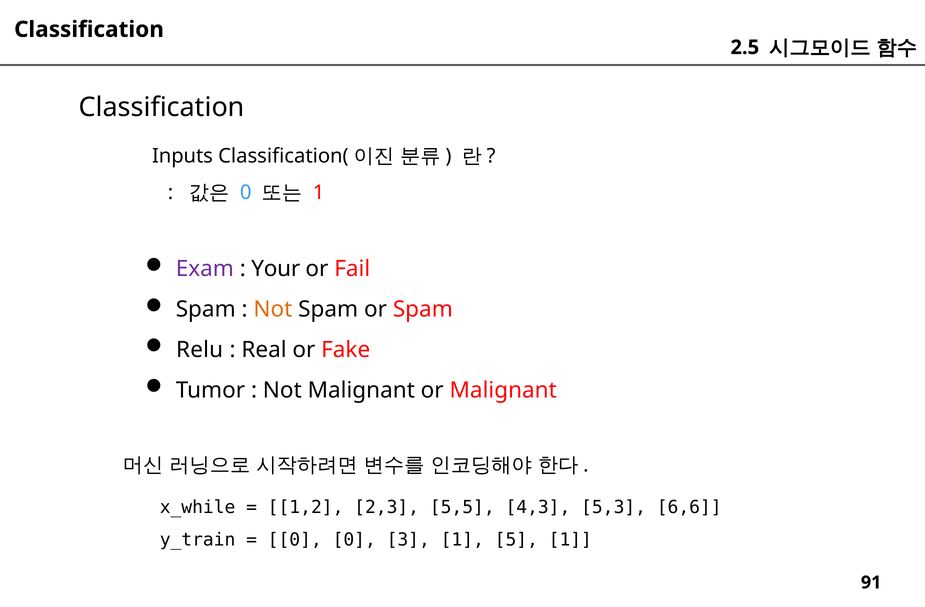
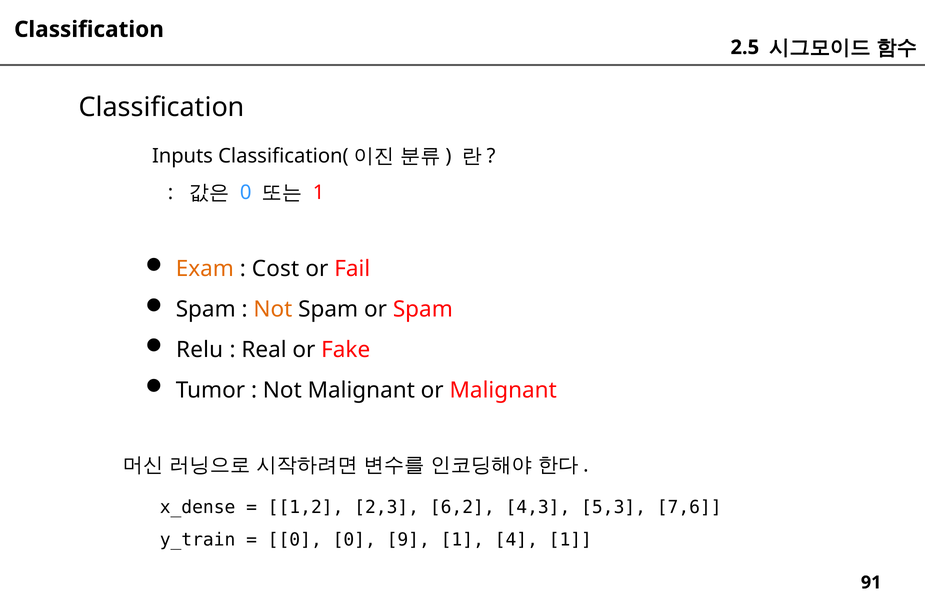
Exam colour: purple -> orange
Your: Your -> Cost
x_while: x_while -> x_dense
5,5: 5,5 -> 6,2
6,6: 6,6 -> 7,6
3: 3 -> 9
5: 5 -> 4
